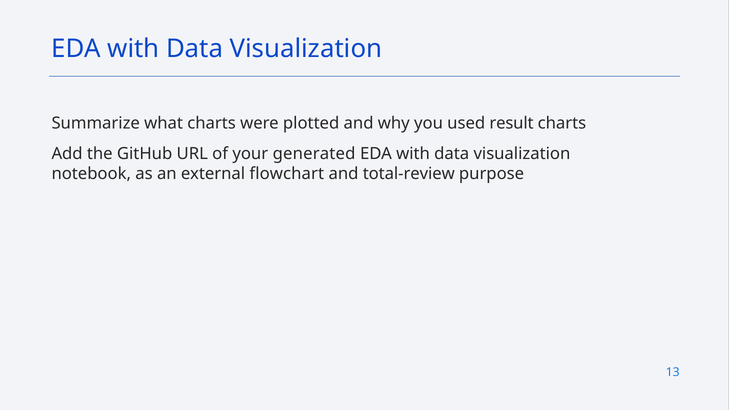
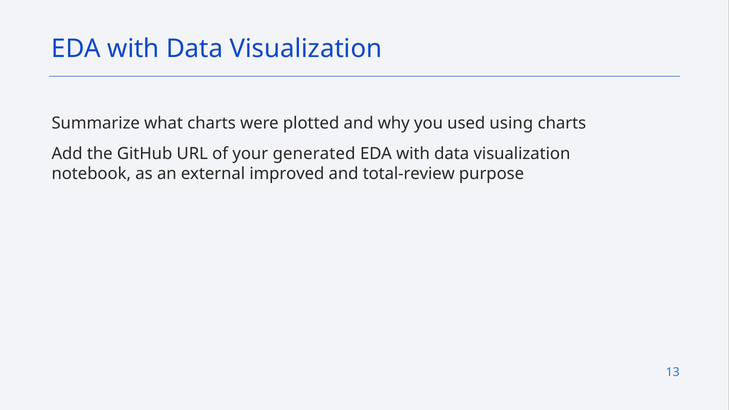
result: result -> using
flowchart: flowchart -> improved
